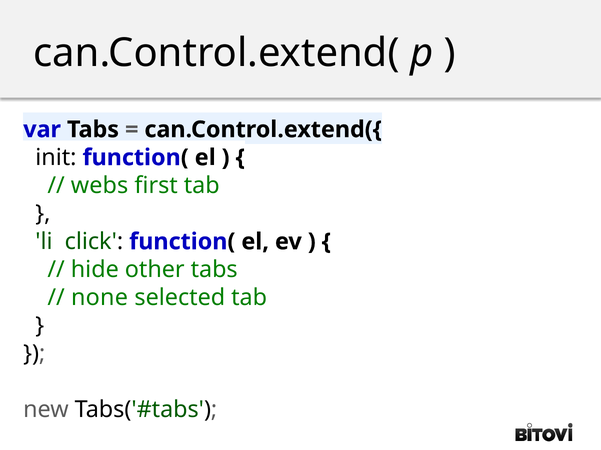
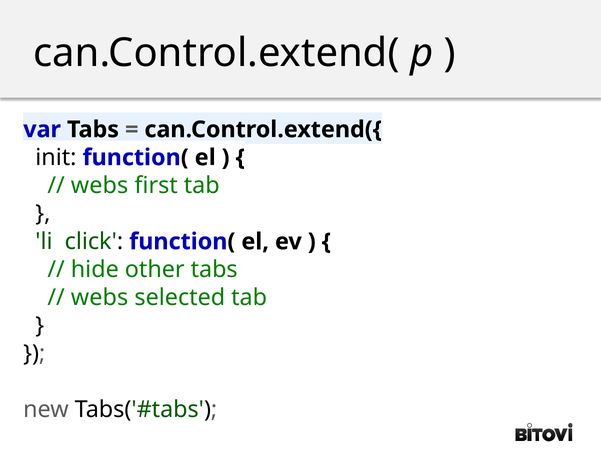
none at (100, 298): none -> webs
